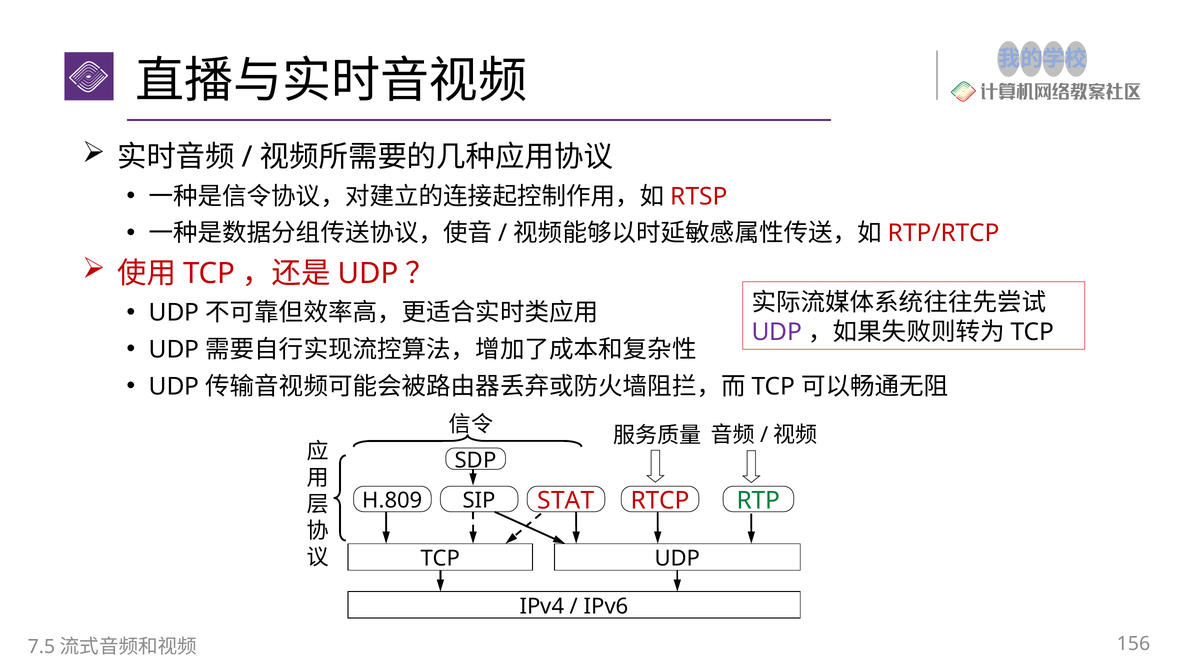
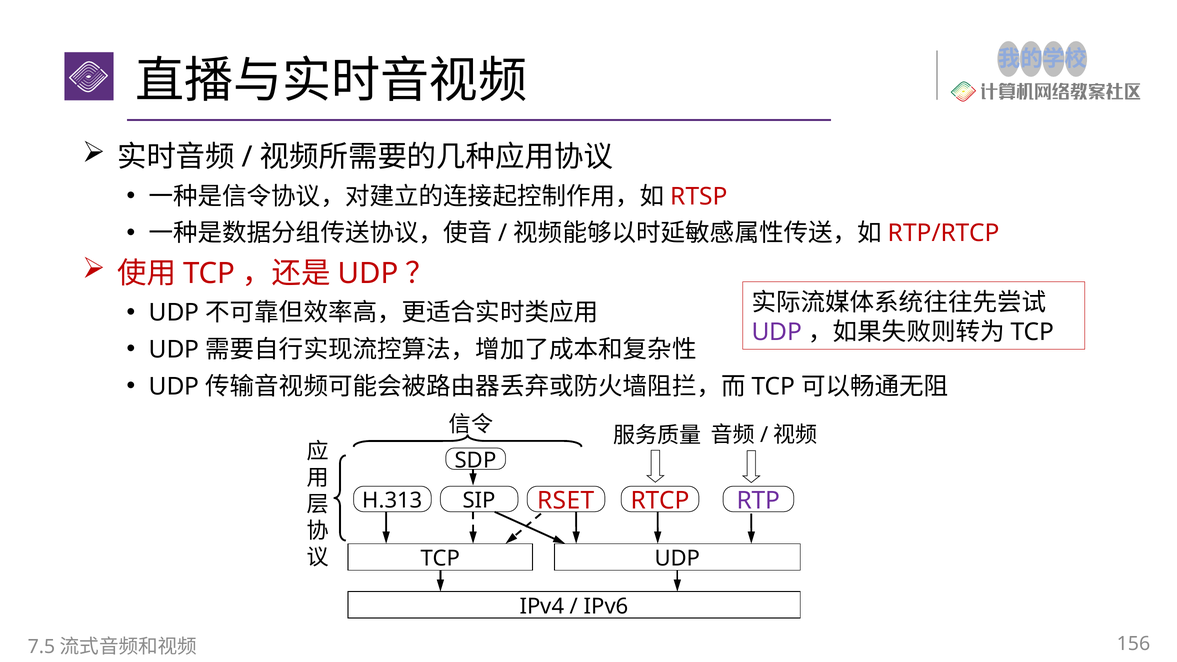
STAT: STAT -> RSET
H.809: H.809 -> H.313
RTP colour: green -> purple
